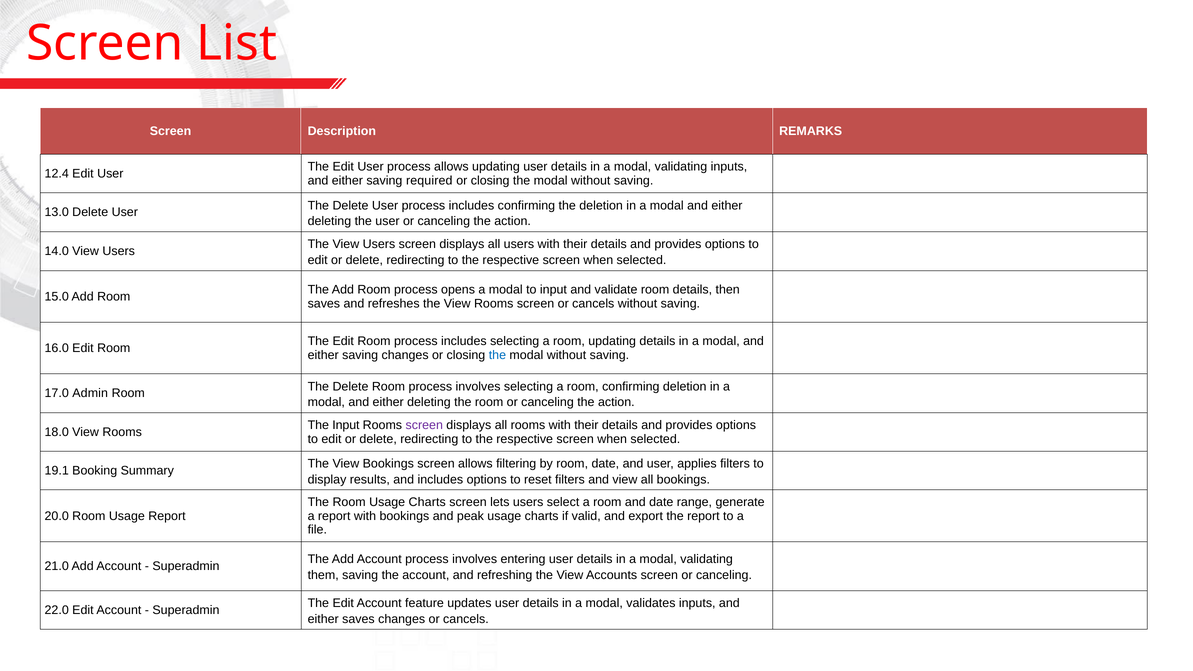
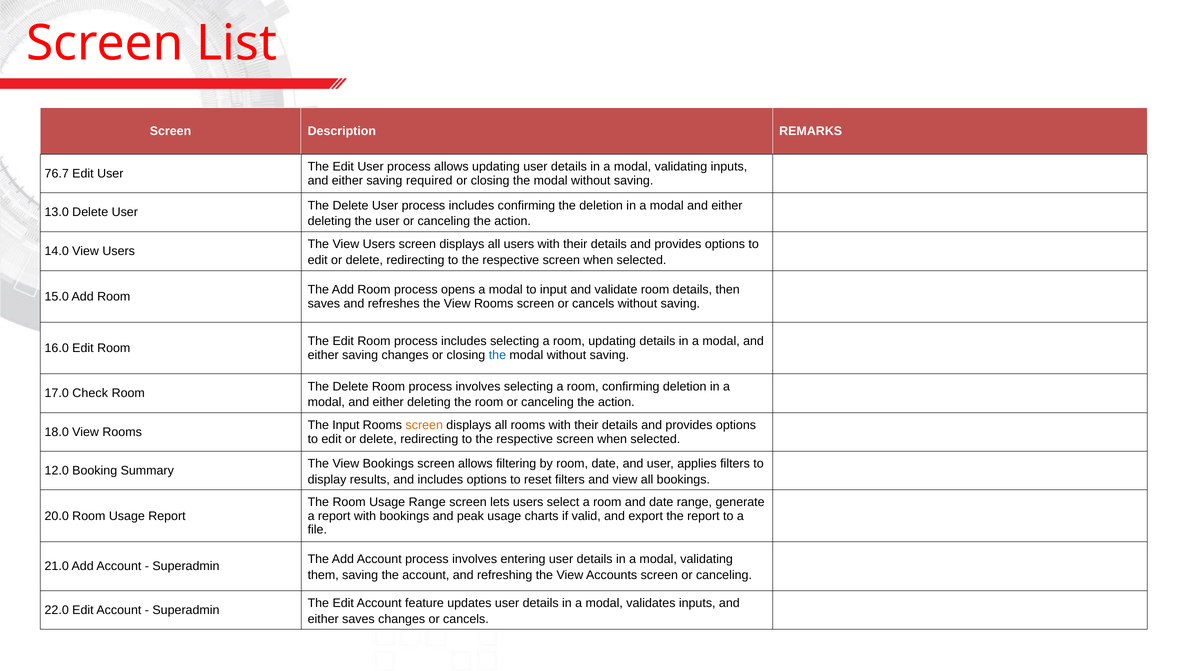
12.4: 12.4 -> 76.7
Admin: Admin -> Check
screen at (424, 425) colour: purple -> orange
19.1: 19.1 -> 12.0
Room Usage Charts: Charts -> Range
